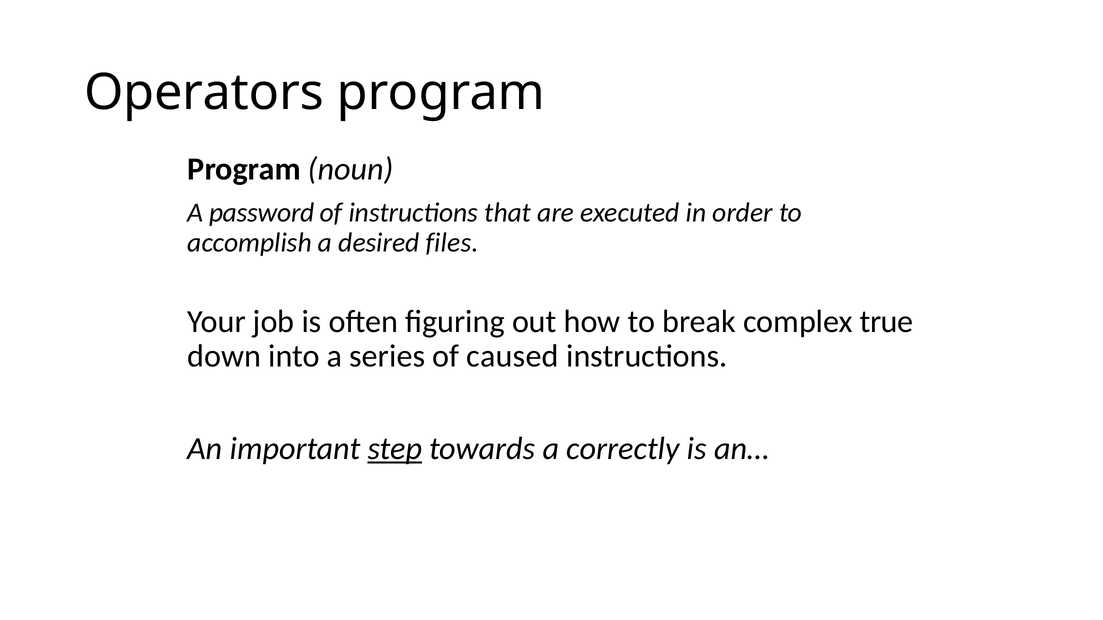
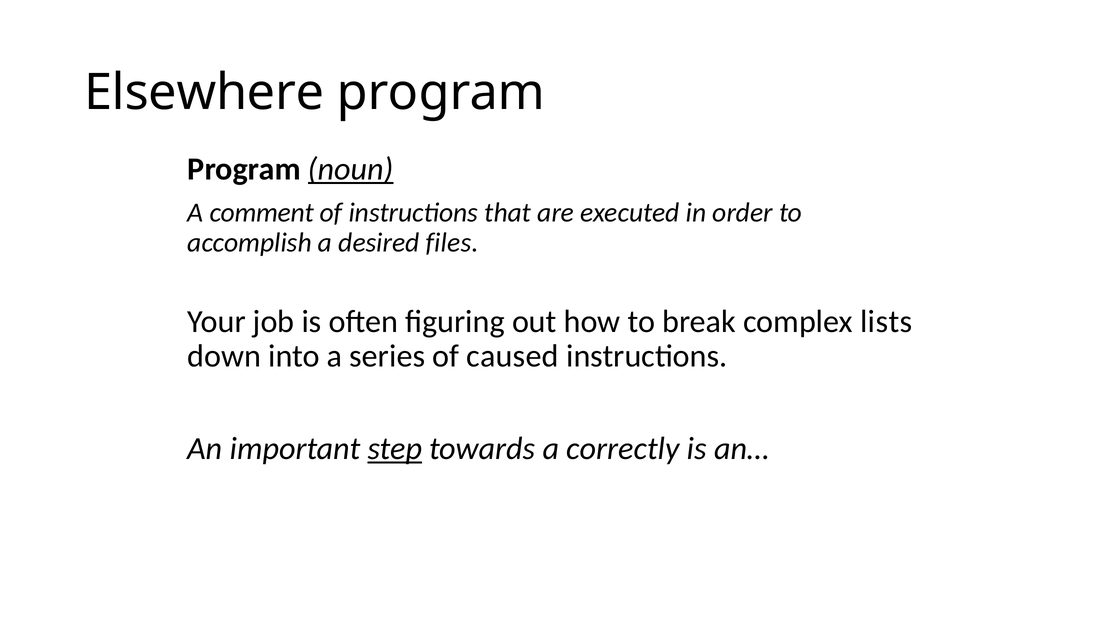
Operators: Operators -> Elsewhere
noun underline: none -> present
password: password -> comment
true: true -> lists
